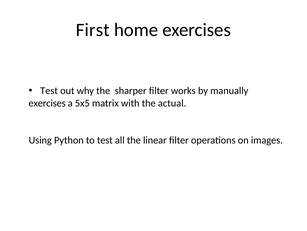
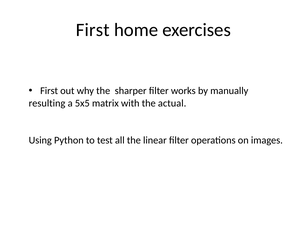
Test at (49, 91): Test -> First
exercises at (47, 103): exercises -> resulting
